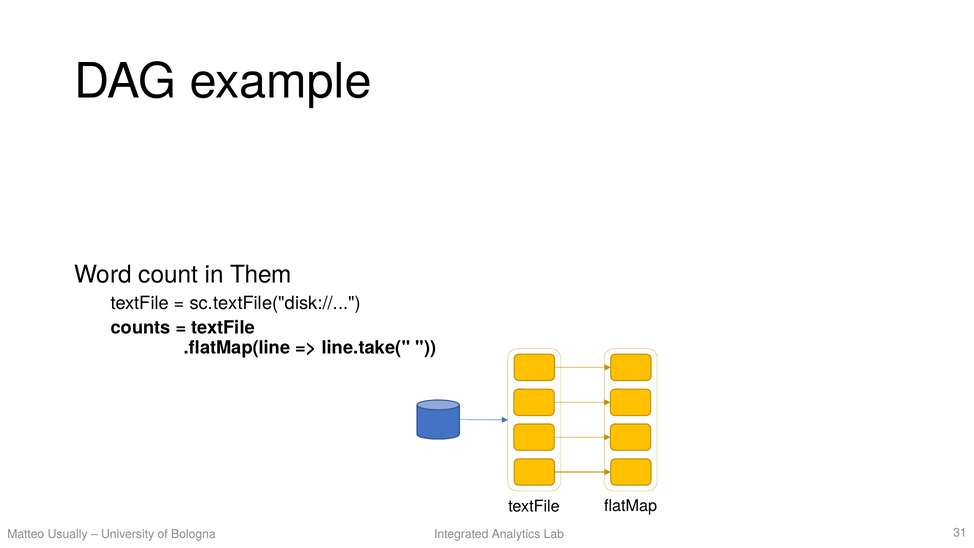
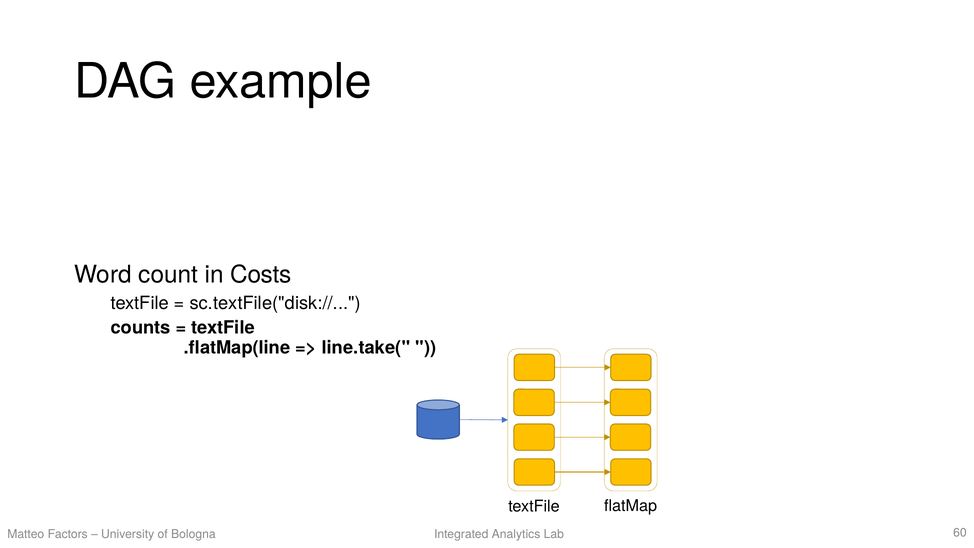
Them: Them -> Costs
Usually: Usually -> Factors
31: 31 -> 60
